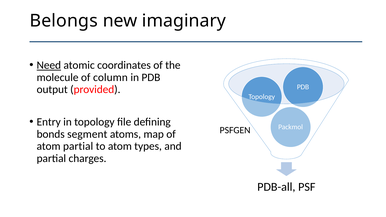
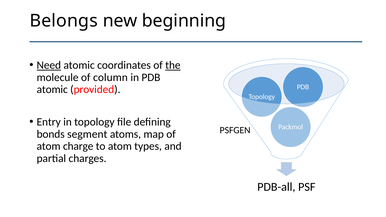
imaginary: imaginary -> beginning
the underline: none -> present
output at (52, 90): output -> atomic
atom partial: partial -> charge
